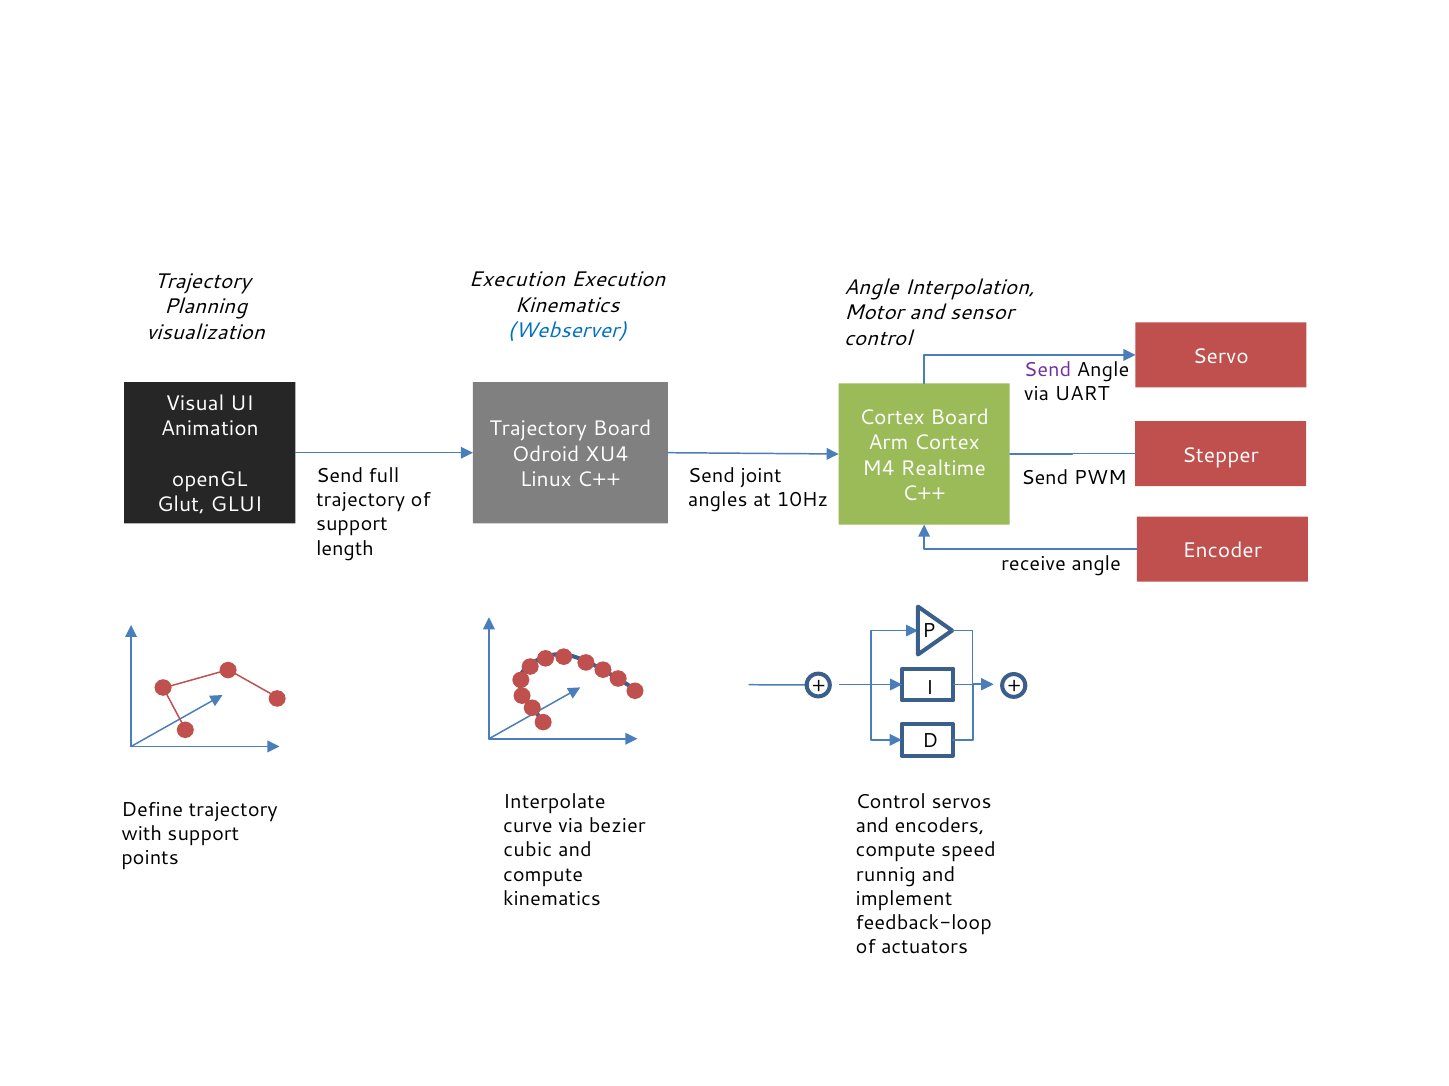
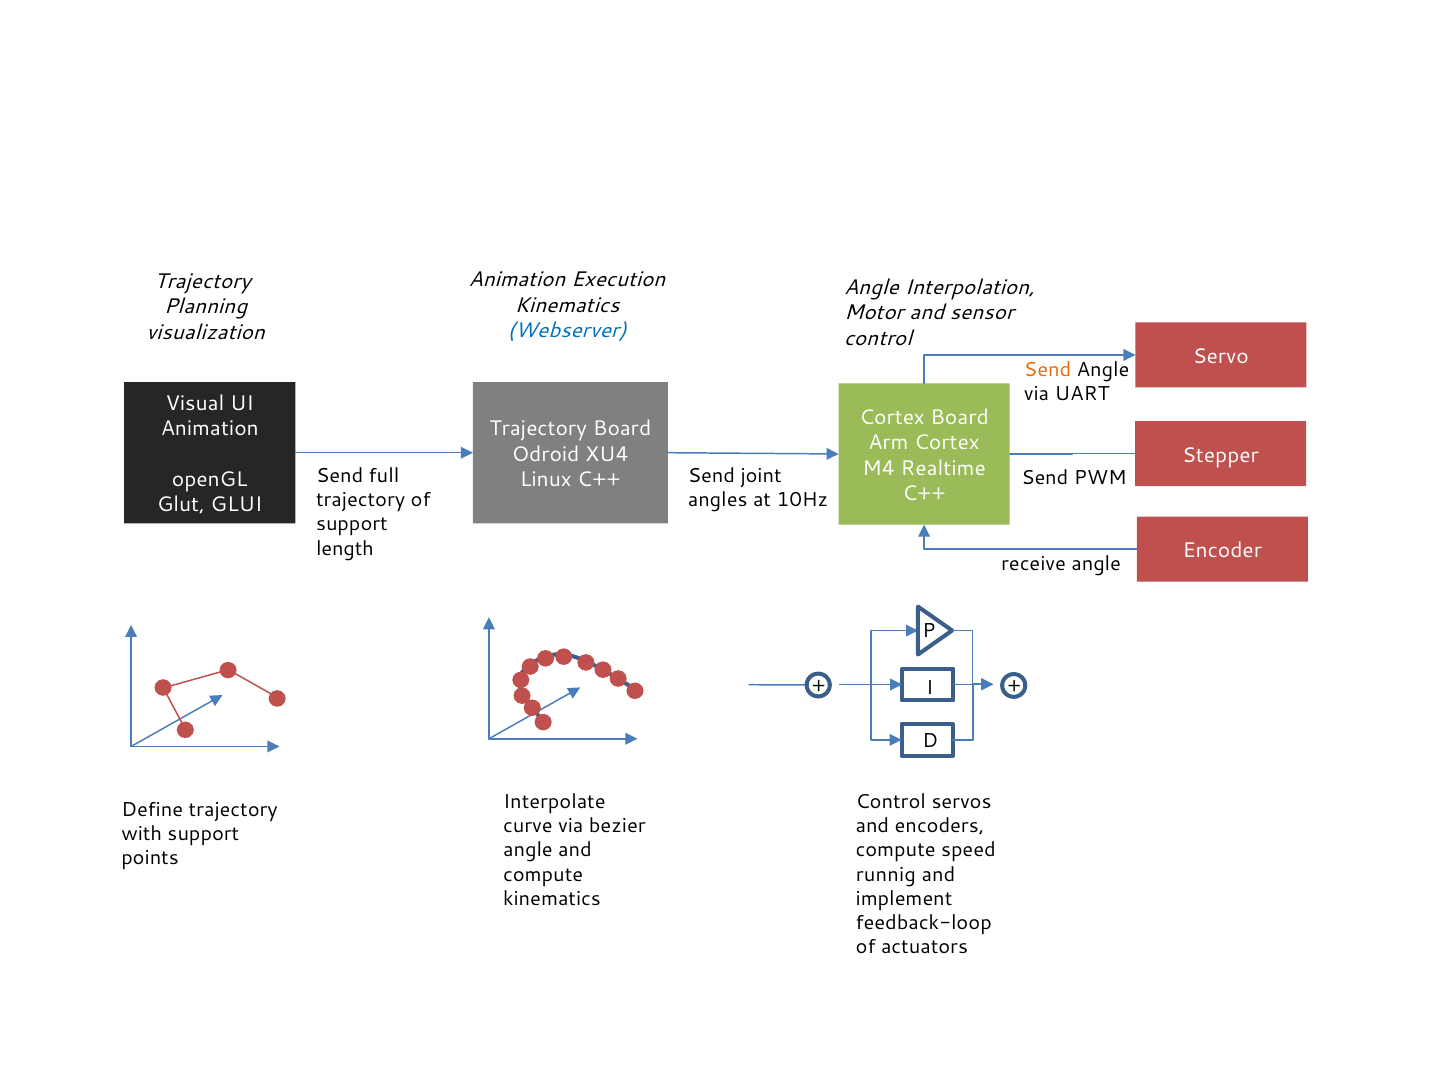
Execution at (517, 280): Execution -> Animation
Send at (1048, 370) colour: purple -> orange
cubic at (528, 851): cubic -> angle
